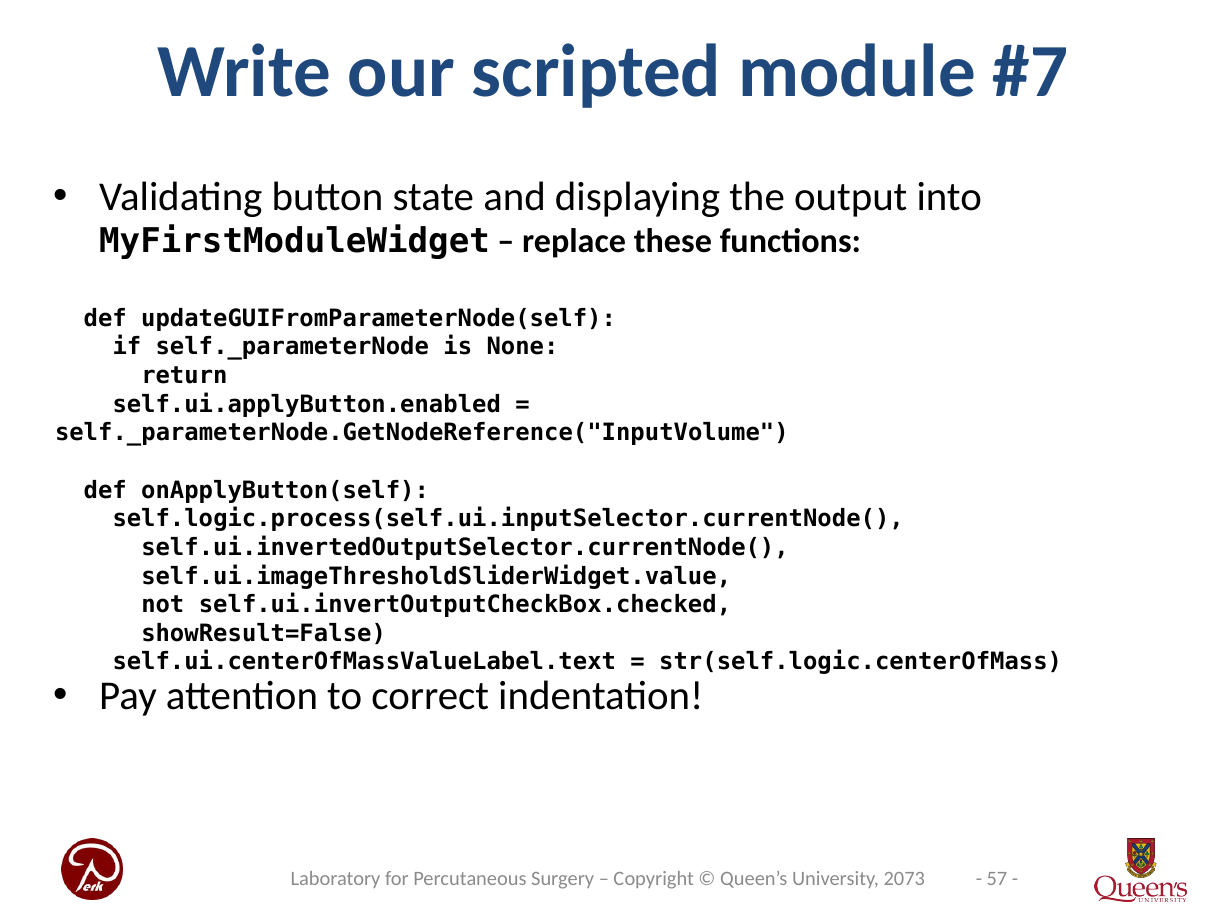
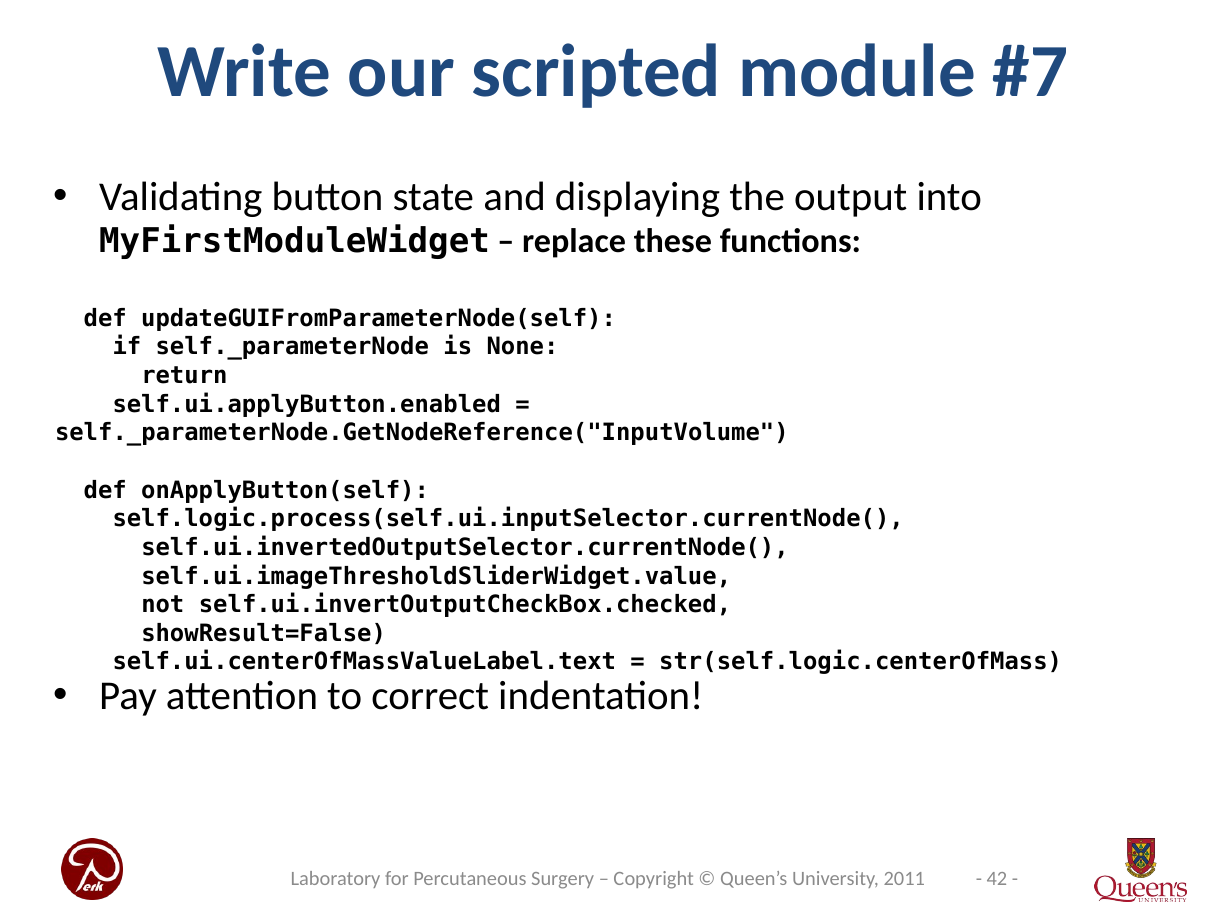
57: 57 -> 42
2073: 2073 -> 2011
